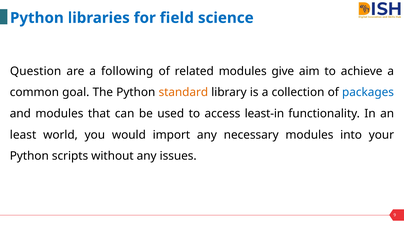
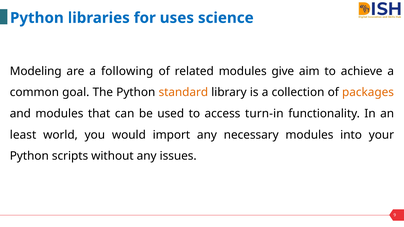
field: field -> uses
Question: Question -> Modeling
packages colour: blue -> orange
least-in: least-in -> turn-in
